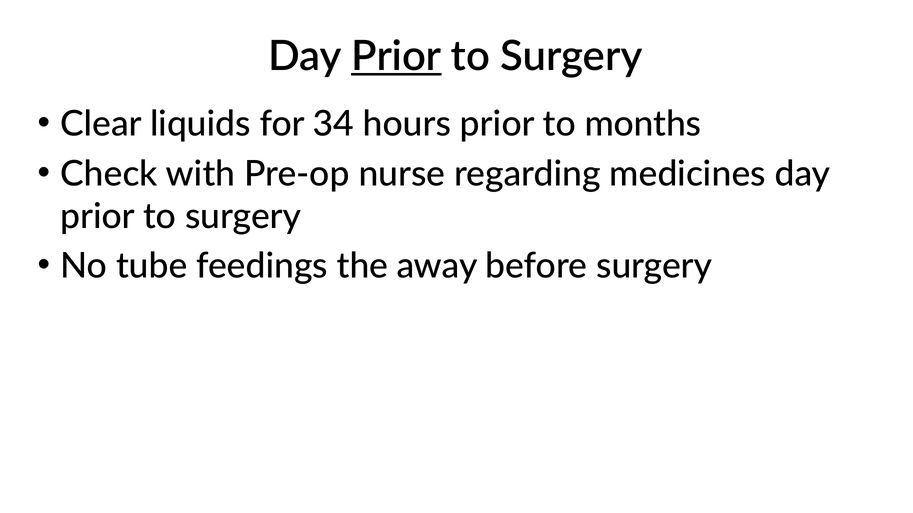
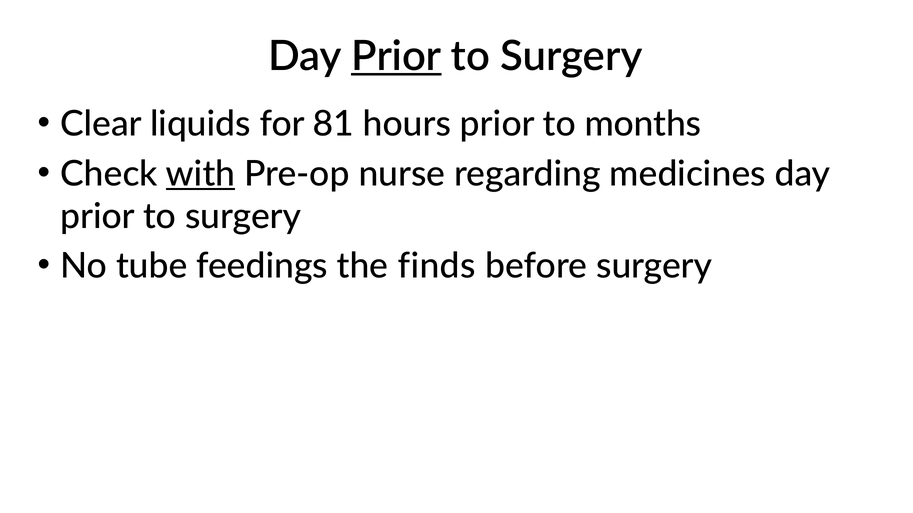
34: 34 -> 81
with underline: none -> present
away: away -> finds
